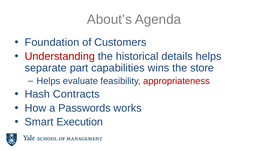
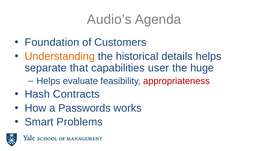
About’s: About’s -> Audio’s
Understanding colour: red -> orange
part: part -> that
wins: wins -> user
store: store -> huge
Execution: Execution -> Problems
